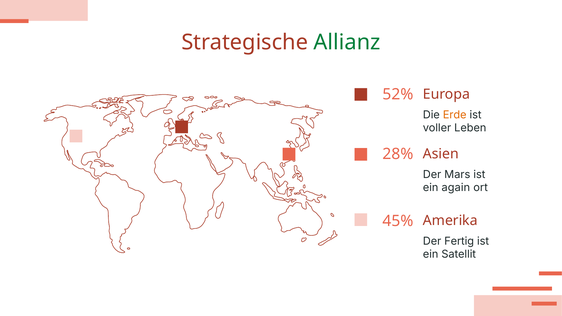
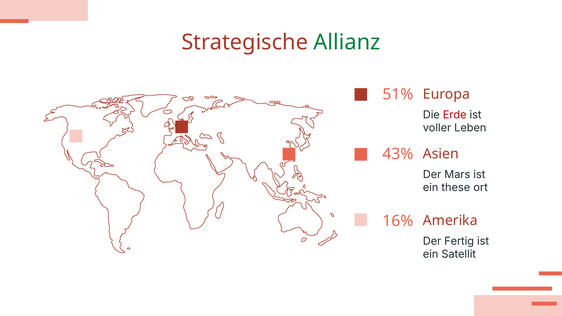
52%: 52% -> 51%
Erde colour: orange -> red
28%: 28% -> 43%
again: again -> these
45%: 45% -> 16%
